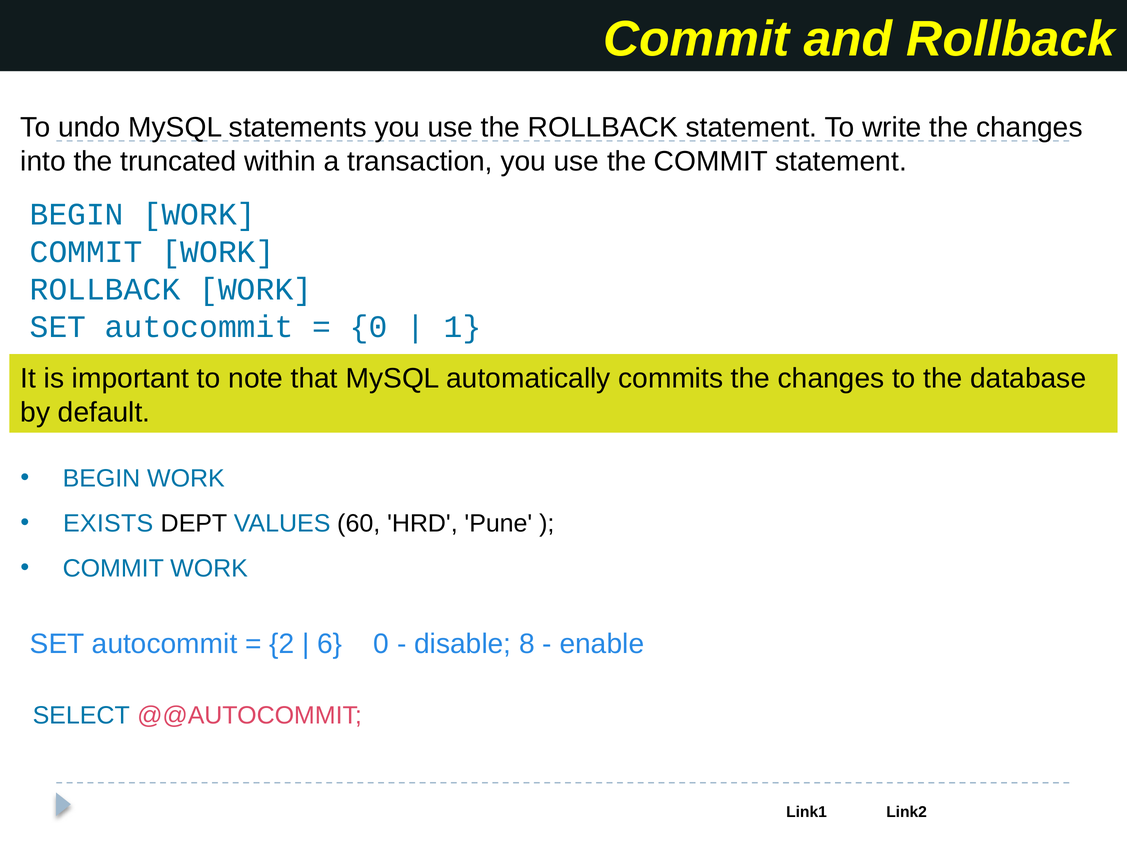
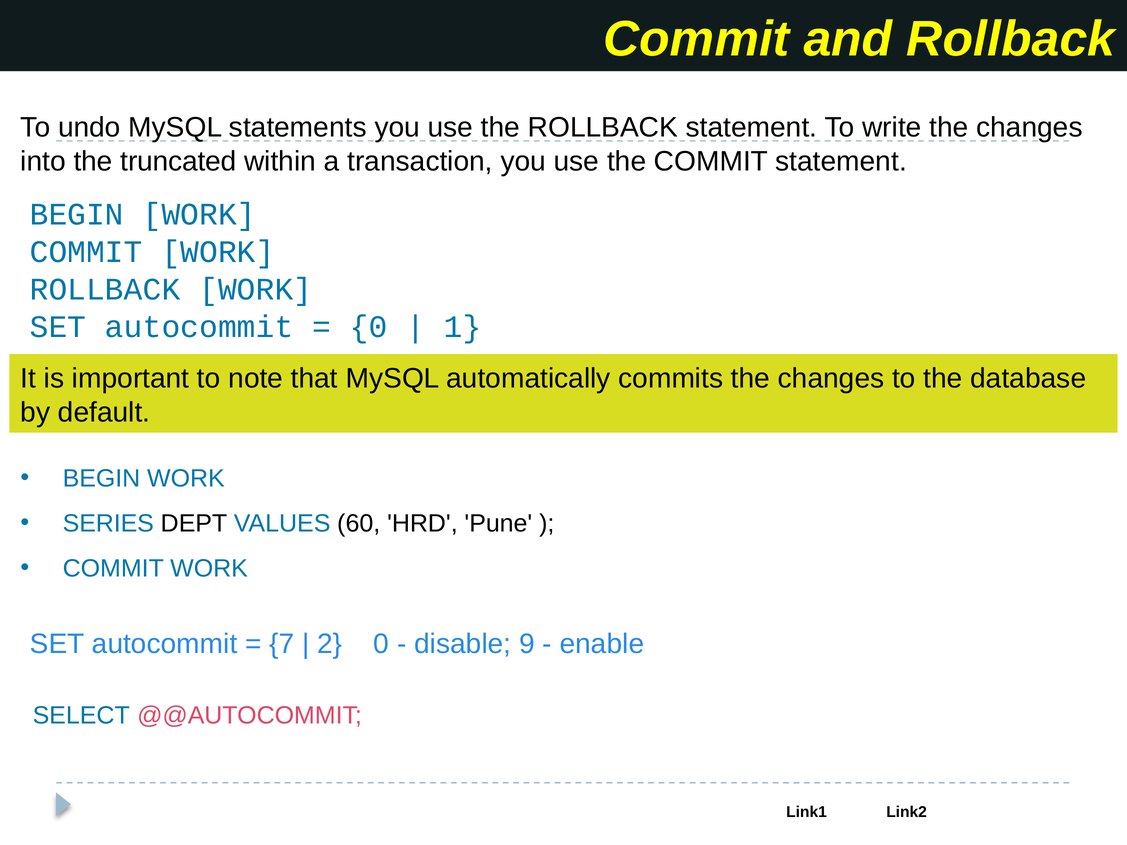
EXISTS: EXISTS -> SERIES
2: 2 -> 7
6: 6 -> 2
8: 8 -> 9
